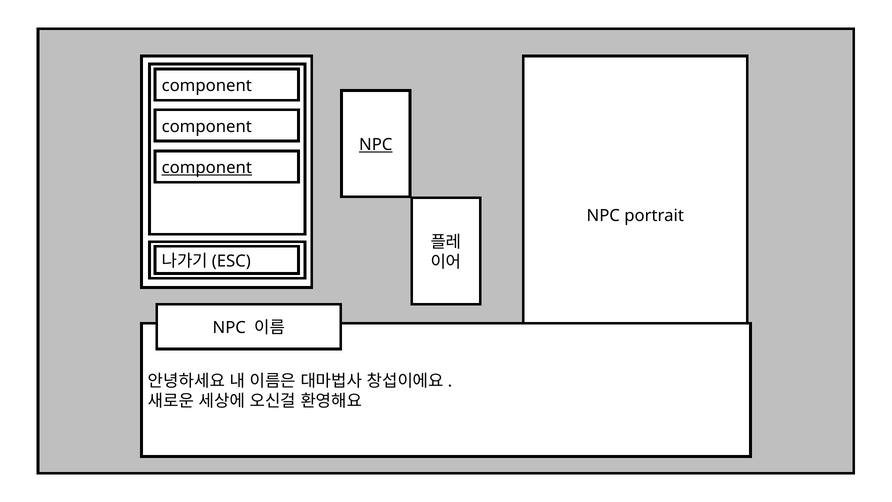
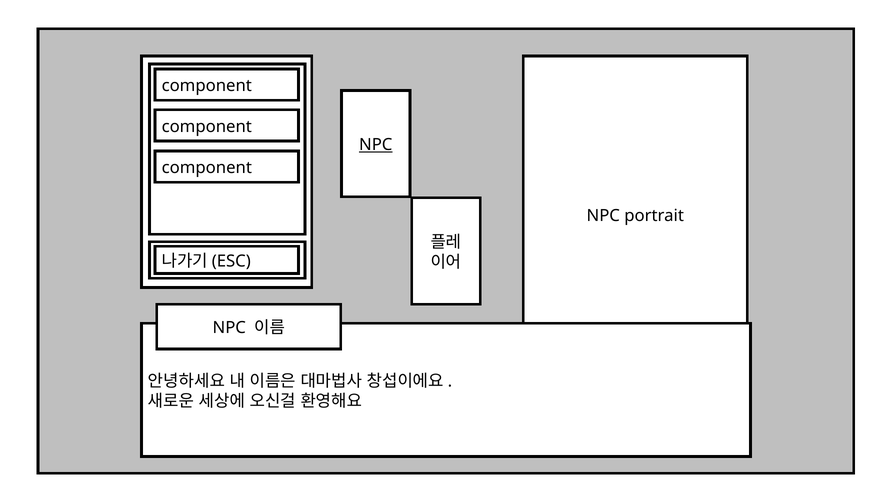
component at (207, 168) underline: present -> none
